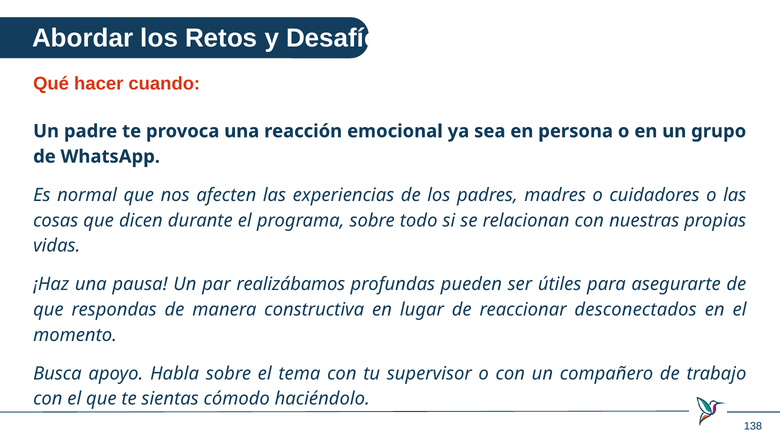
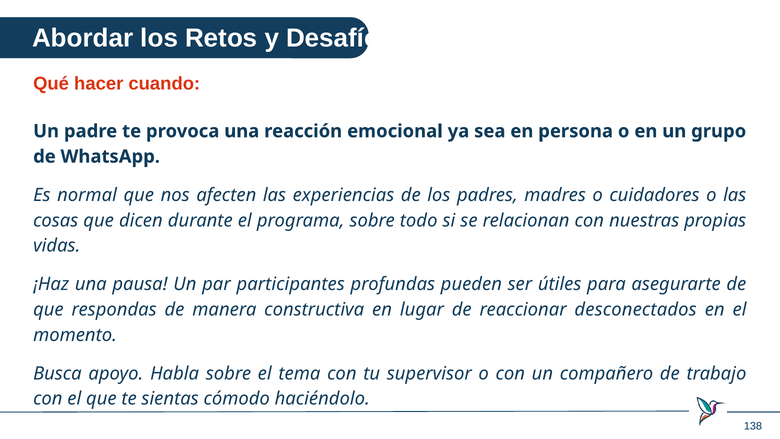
realizábamos: realizábamos -> participantes
